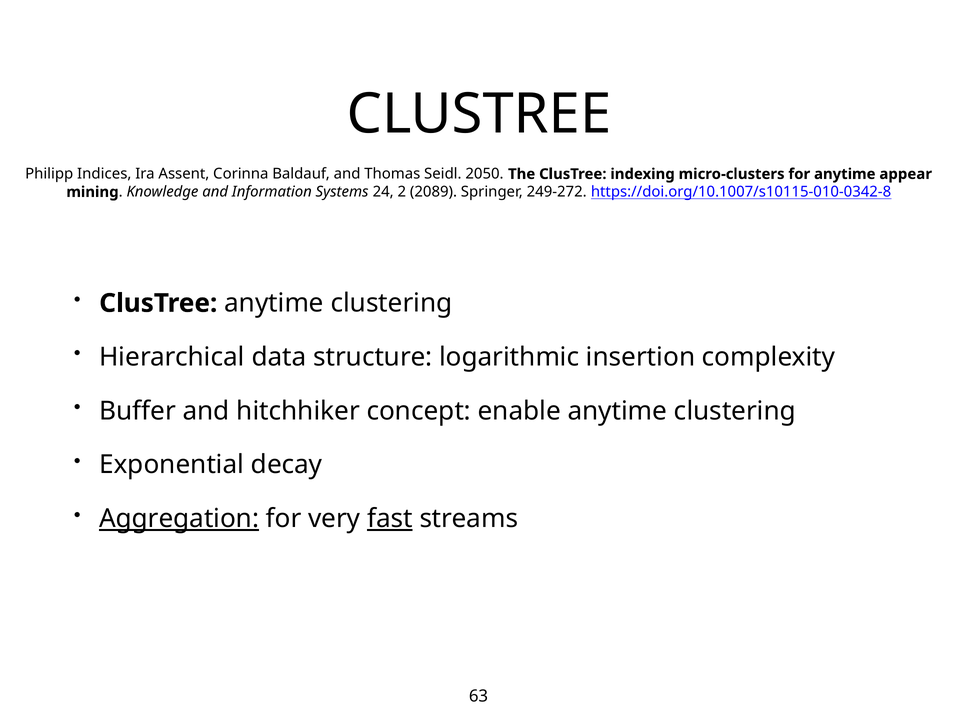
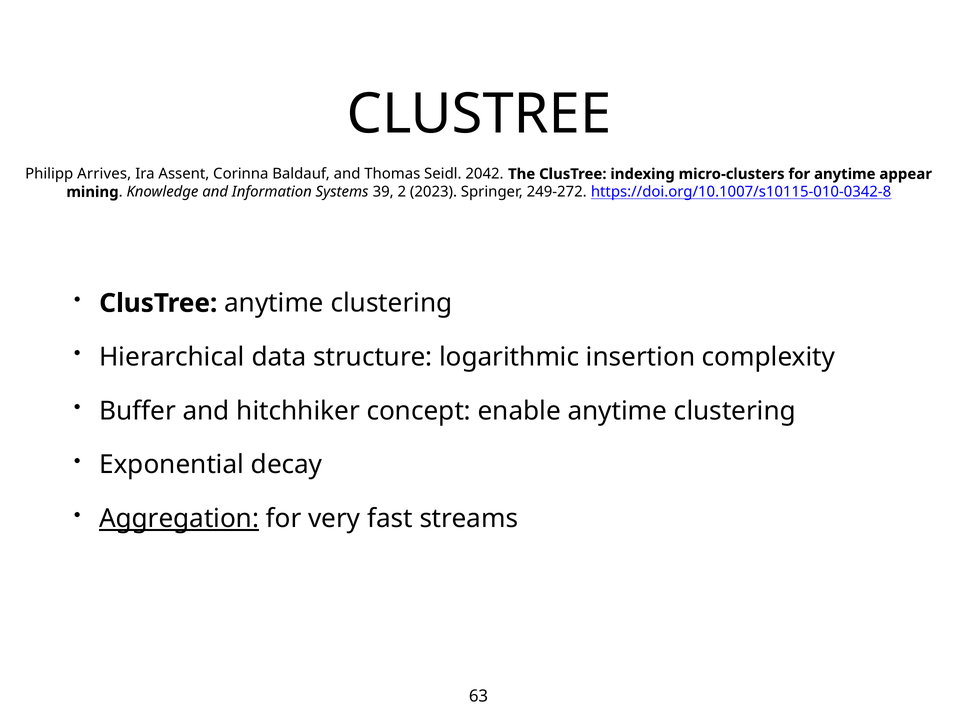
Indices: Indices -> Arrives
2050: 2050 -> 2042
24: 24 -> 39
2089: 2089 -> 2023
fast underline: present -> none
